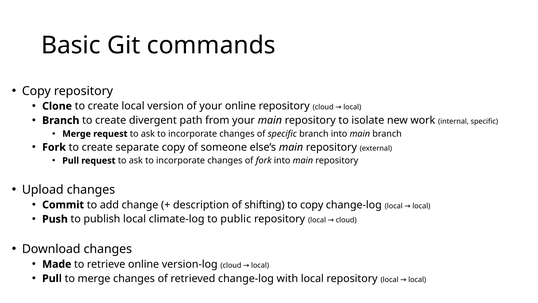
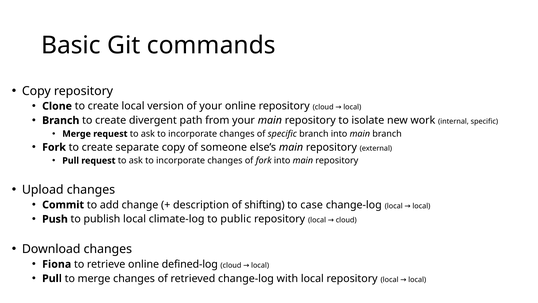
to copy: copy -> case
Made: Made -> Fiona
version-log: version-log -> defined-log
